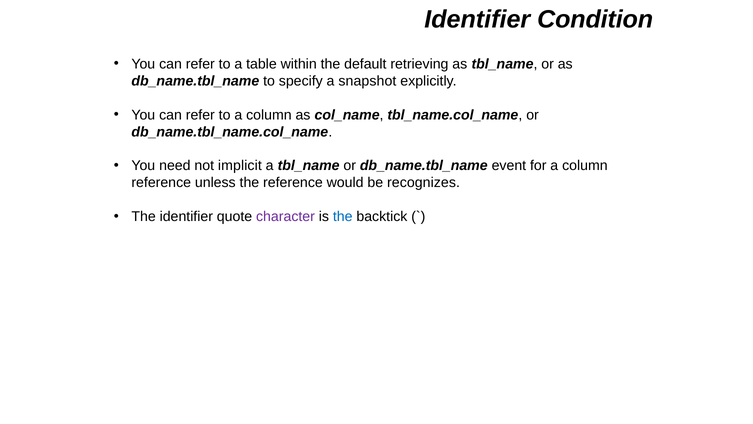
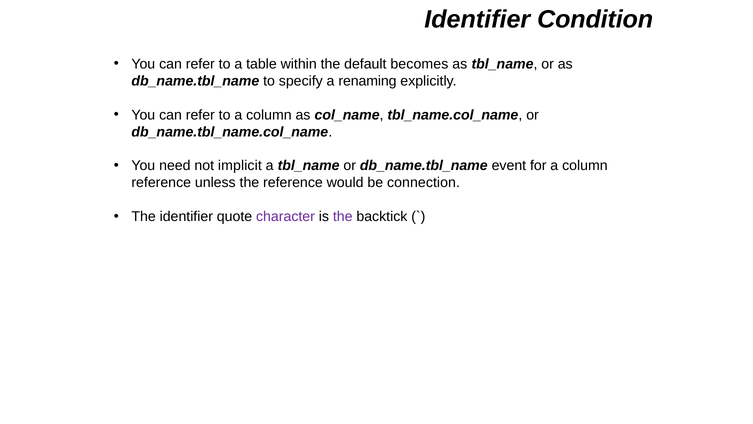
retrieving: retrieving -> becomes
snapshot: snapshot -> renaming
recognizes: recognizes -> connection
the at (343, 216) colour: blue -> purple
